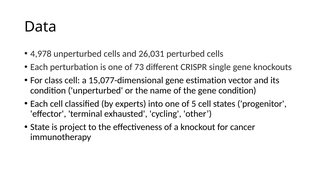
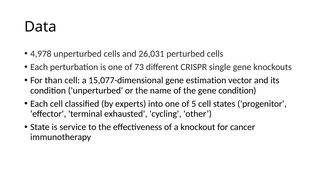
class: class -> than
project: project -> service
